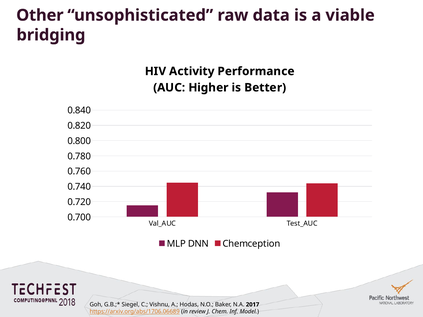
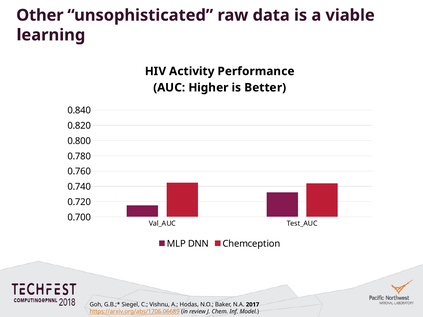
bridging: bridging -> learning
